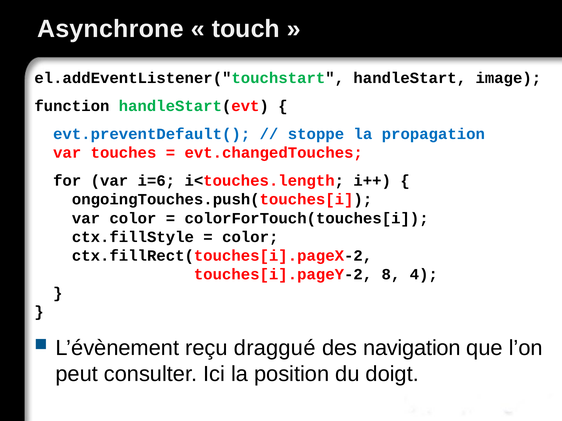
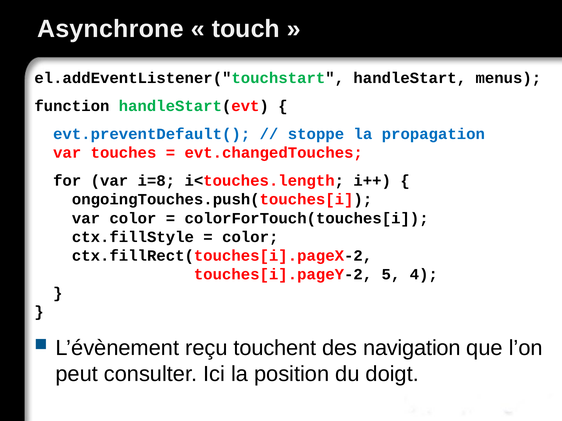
image: image -> menus
i=6: i=6 -> i=8
8: 8 -> 5
draggué: draggué -> touchent
